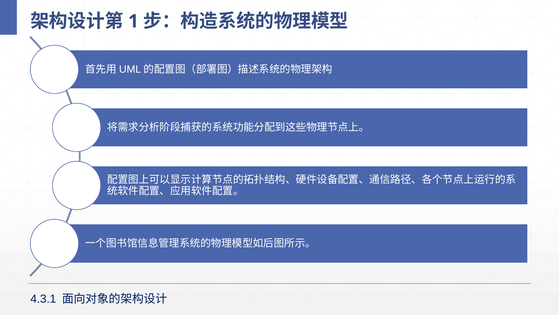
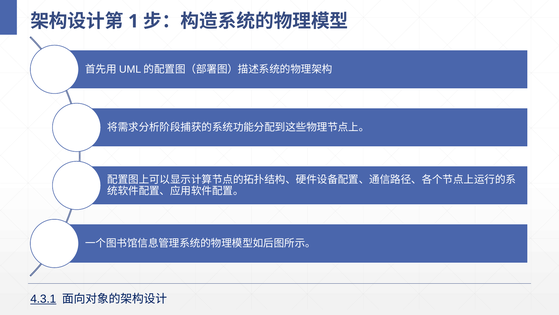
4.3.1 underline: none -> present
